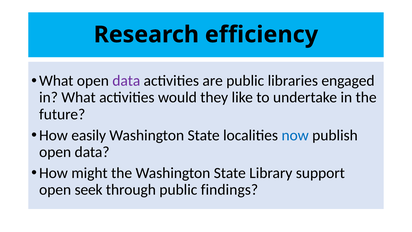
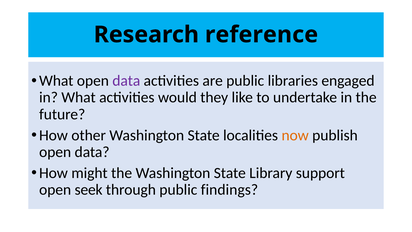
efficiency: efficiency -> reference
easily: easily -> other
now colour: blue -> orange
